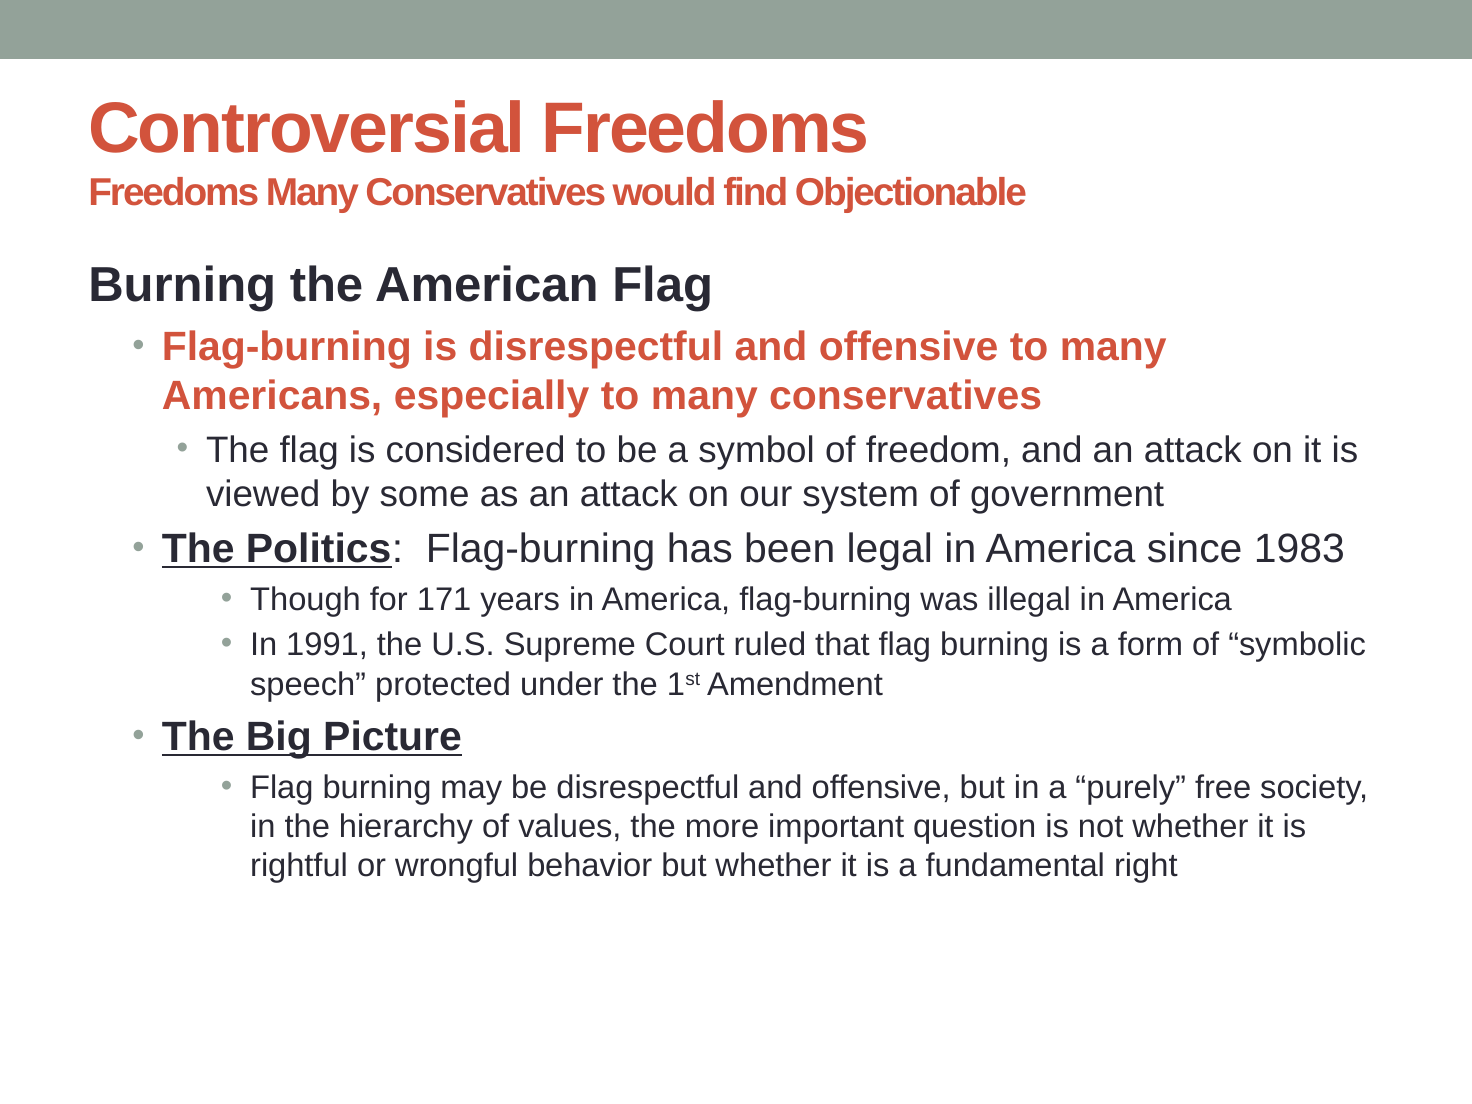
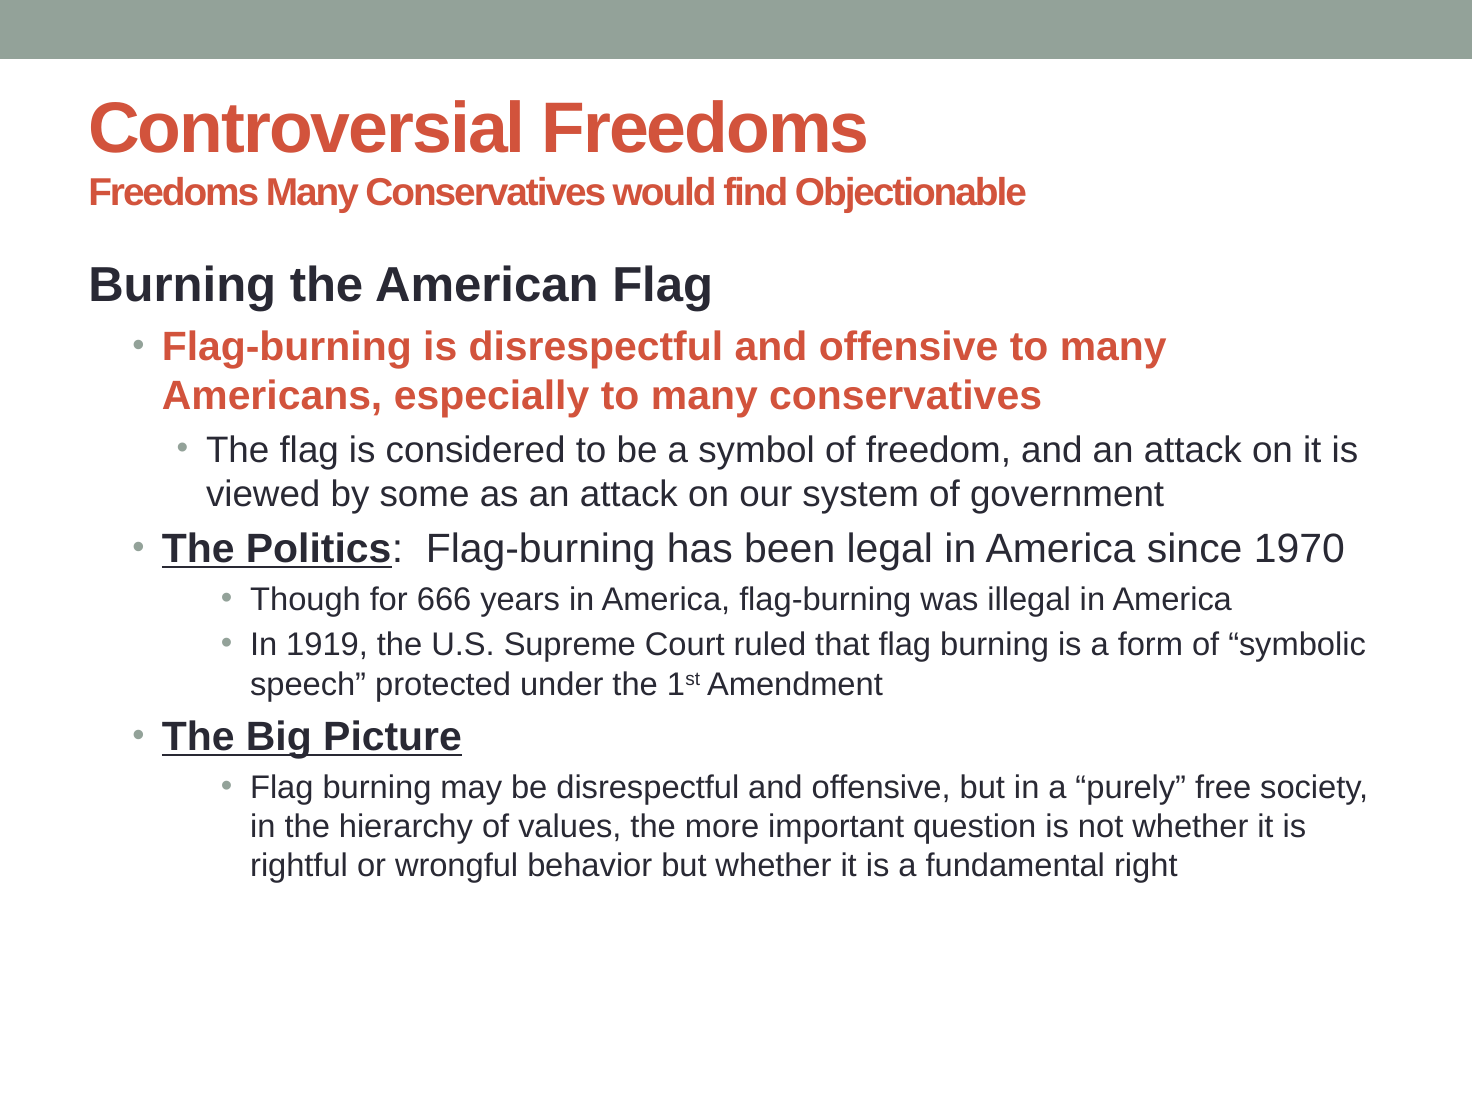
1983: 1983 -> 1970
171: 171 -> 666
1991: 1991 -> 1919
